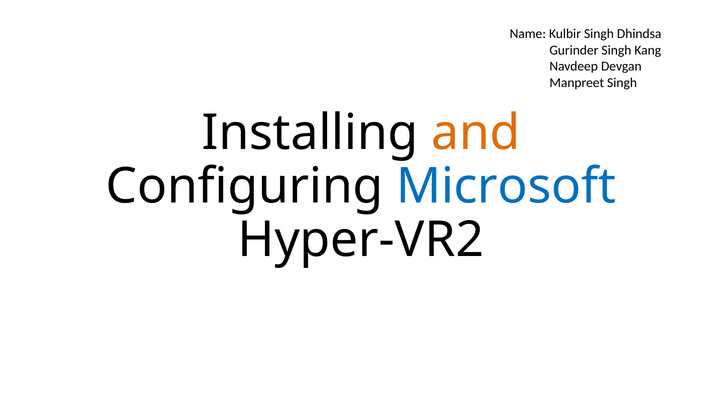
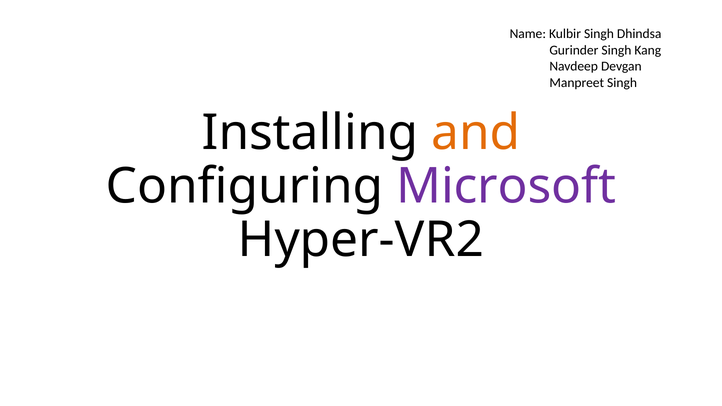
Microsoft colour: blue -> purple
